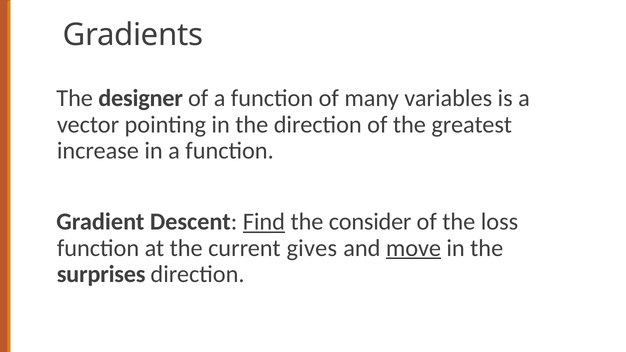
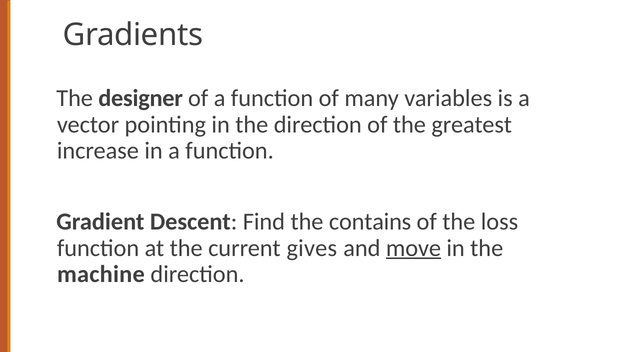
Find underline: present -> none
consider: consider -> contains
surprises: surprises -> machine
